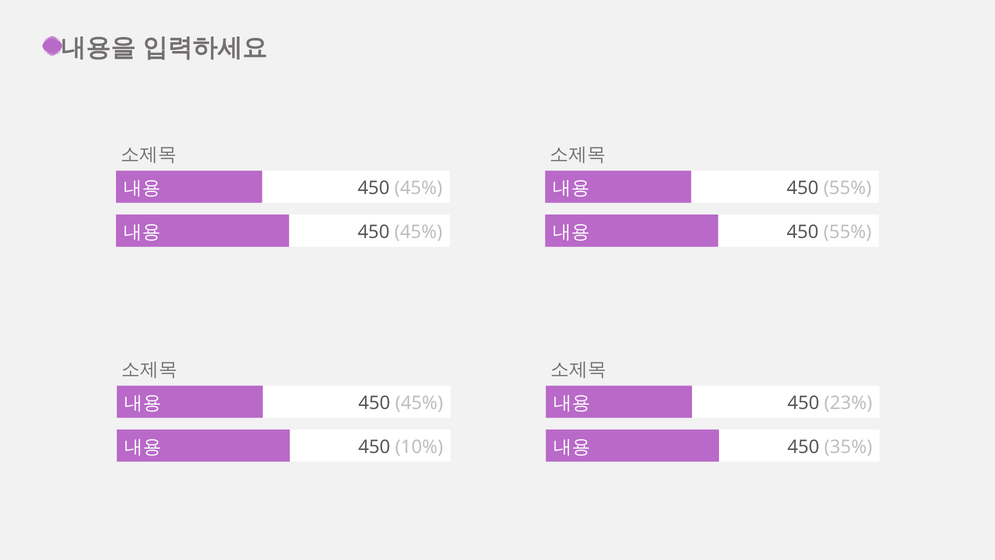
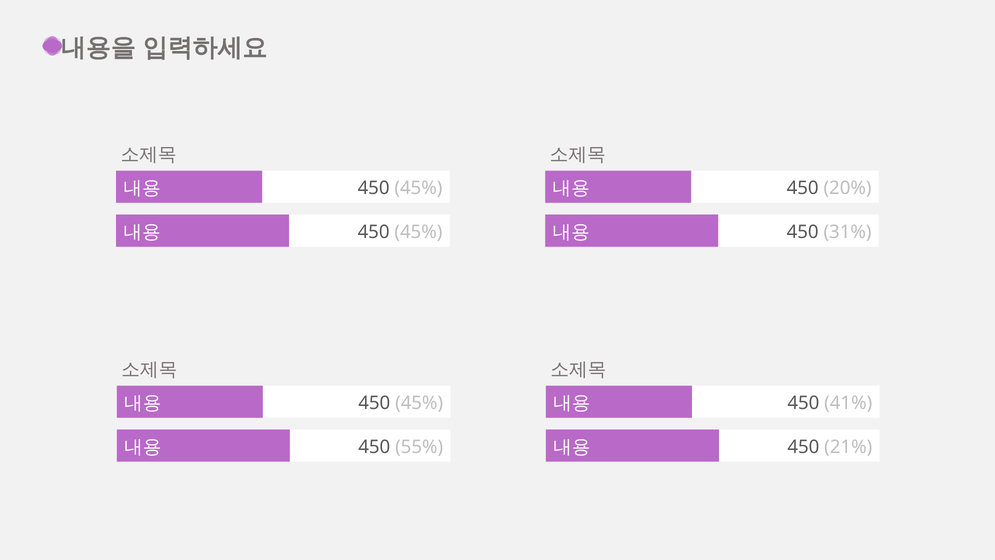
55% at (848, 188): 55% -> 20%
55% at (848, 232): 55% -> 31%
23%: 23% -> 41%
10%: 10% -> 55%
35%: 35% -> 21%
